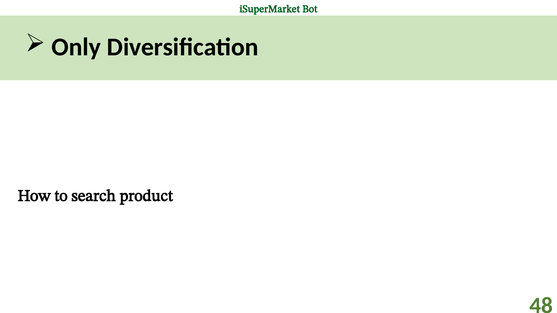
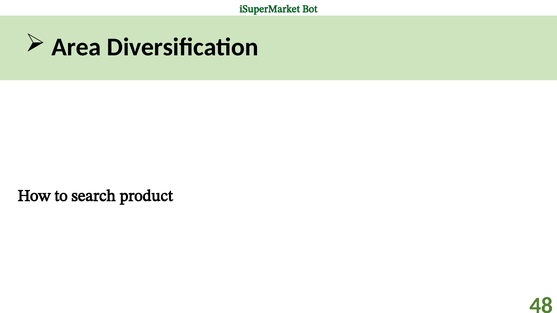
Only: Only -> Area
